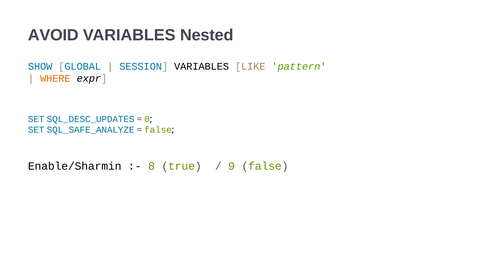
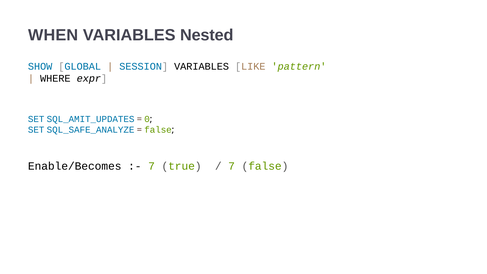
AVOID: AVOID -> WHEN
WHERE colour: orange -> black
SQL_DESC_UPDATES: SQL_DESC_UPDATES -> SQL_AMIT_UPDATES
Enable/Sharmin: Enable/Sharmin -> Enable/Becomes
8 at (152, 166): 8 -> 7
9 at (232, 166): 9 -> 7
